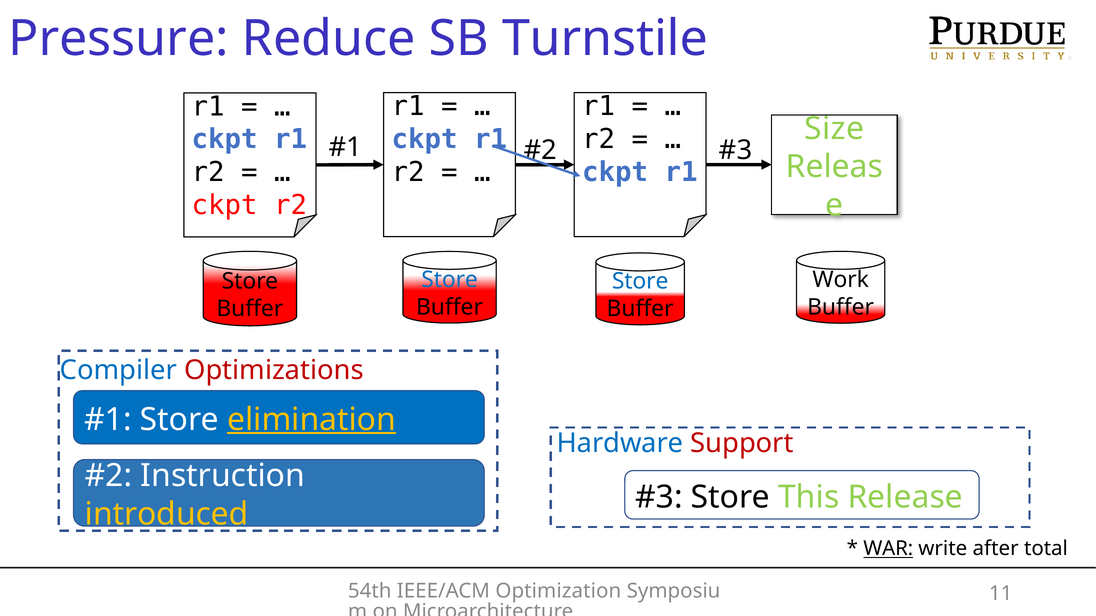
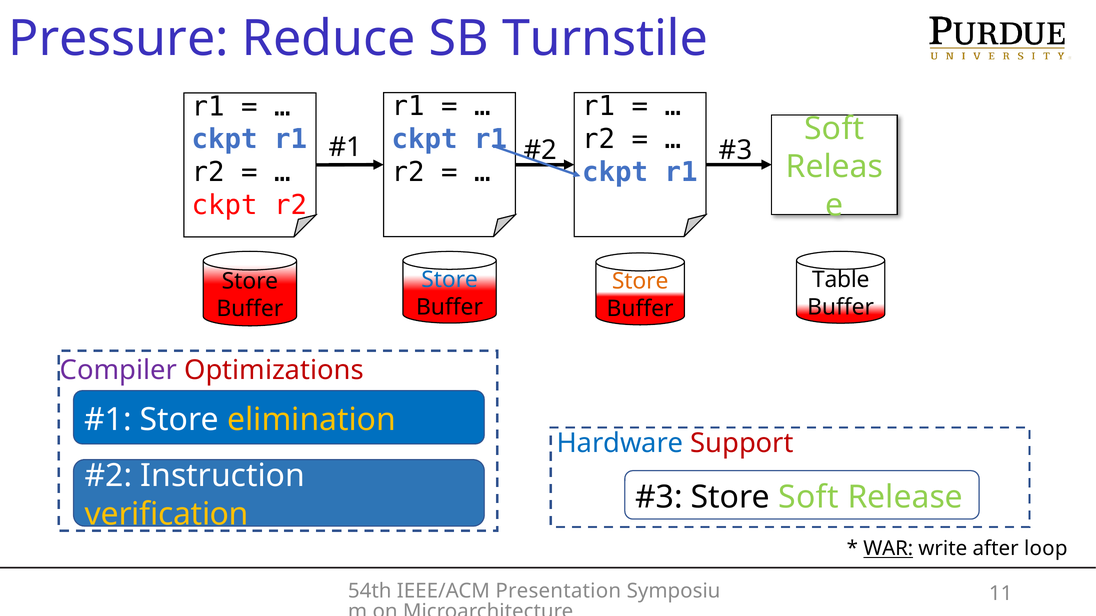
Size at (834, 129): Size -> Soft
Work: Work -> Table
Store at (640, 281) colour: blue -> orange
Compiler colour: blue -> purple
elimination underline: present -> none
Store This: This -> Soft
introduced: introduced -> verification
total: total -> loop
Optimization: Optimization -> Presentation
